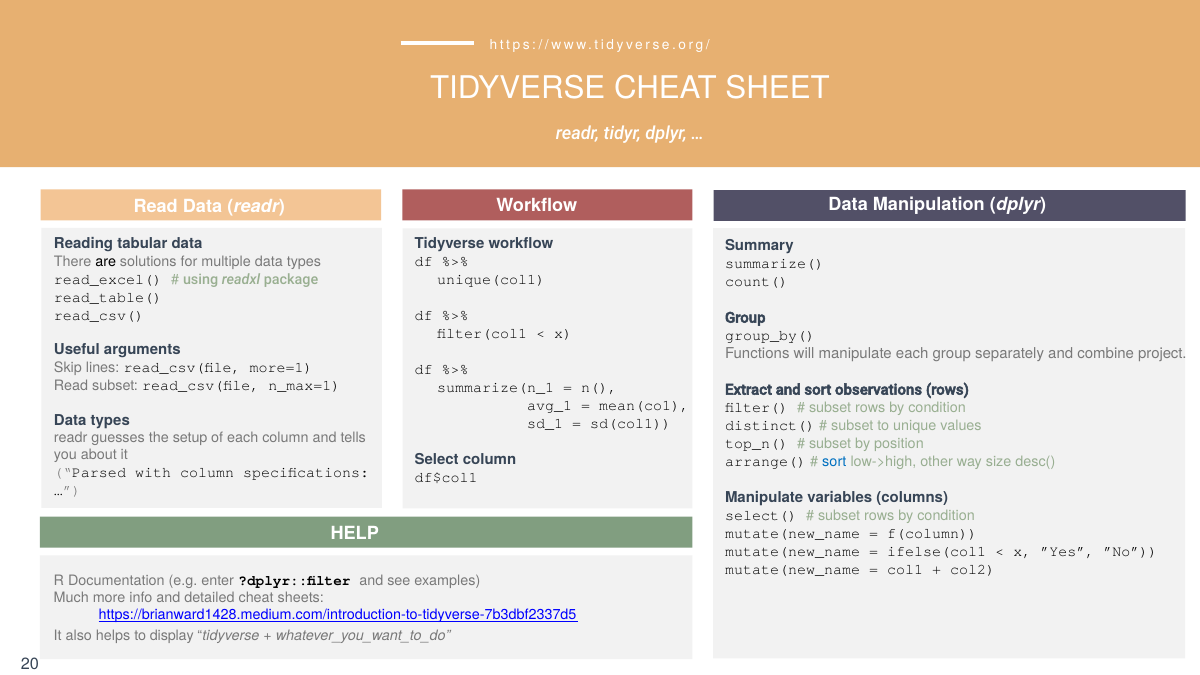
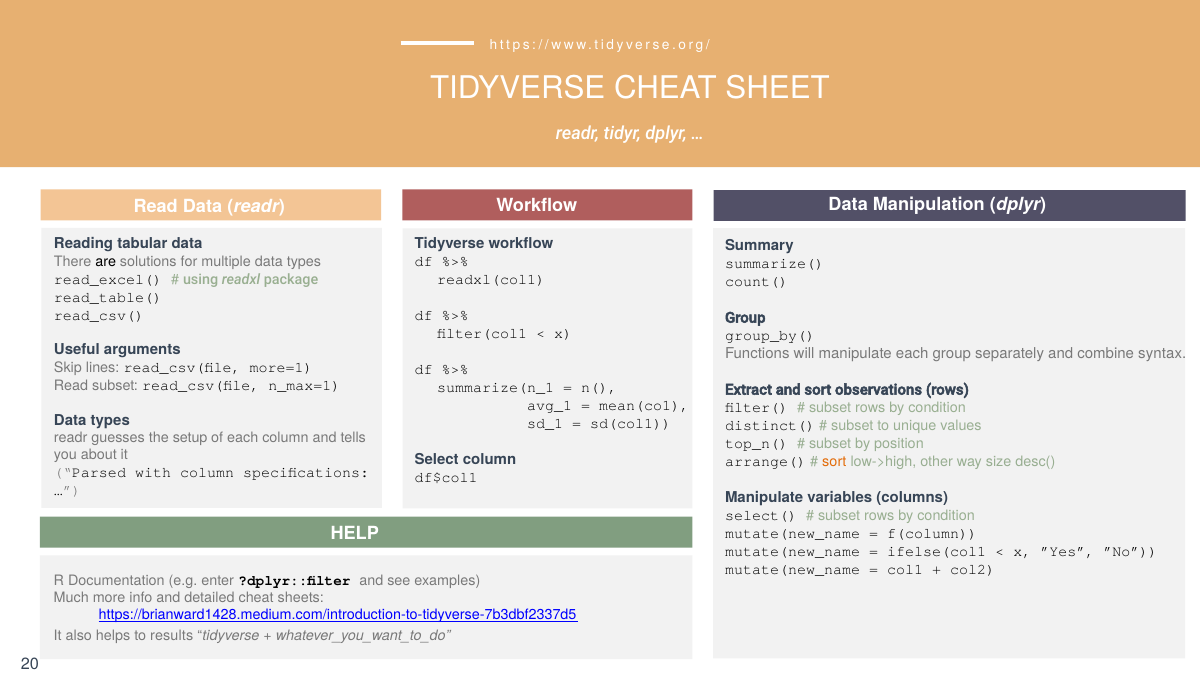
unique(col1: unique(col1 -> readxl(col1
project: project -> syntax
sort at (834, 462) colour: blue -> orange
display: display -> results
